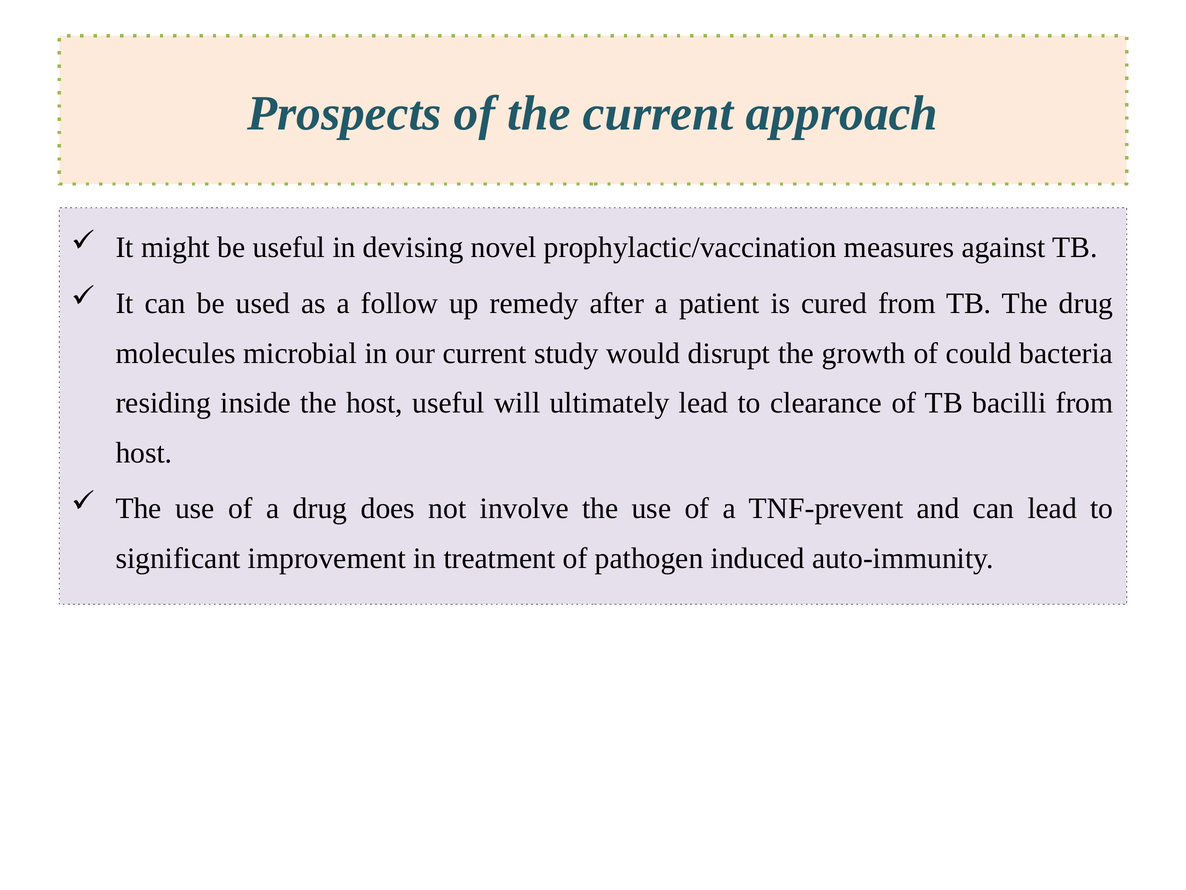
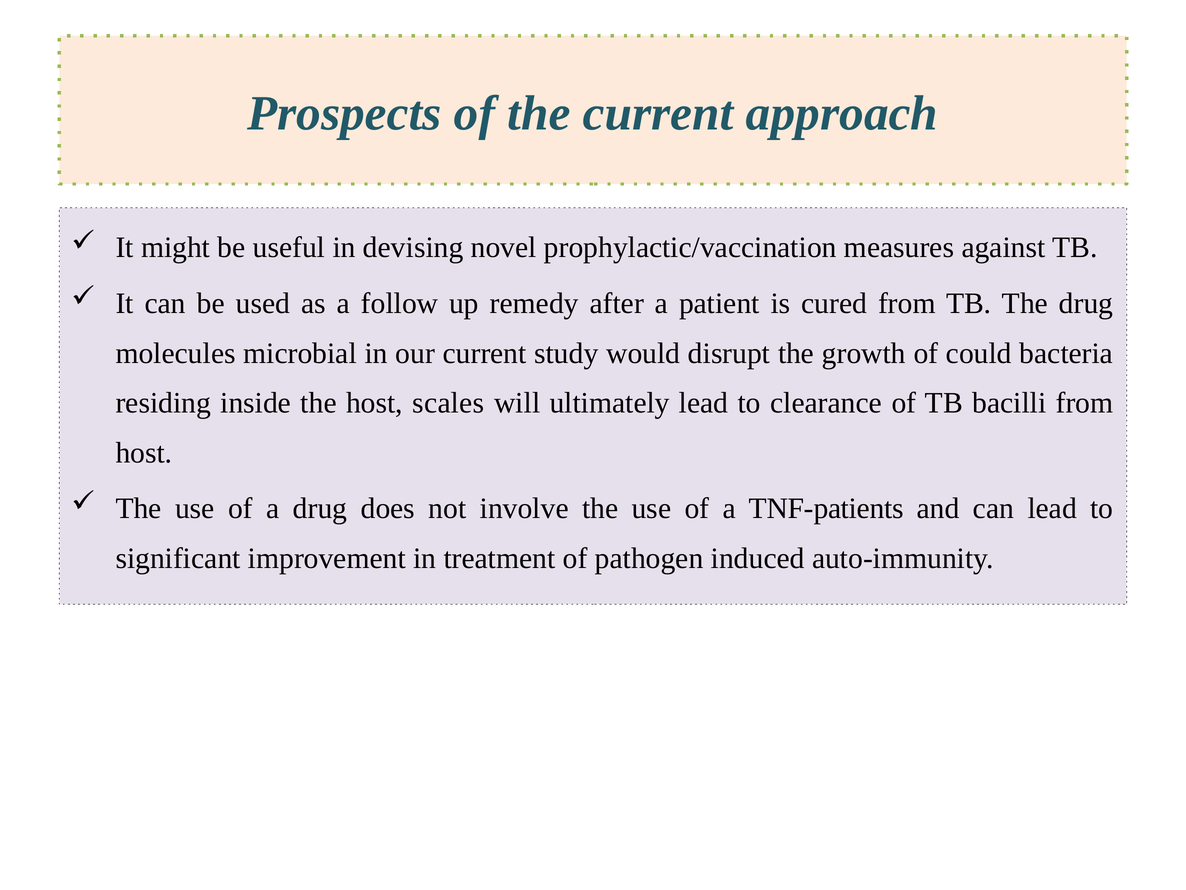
host useful: useful -> scales
TNF-prevent: TNF-prevent -> TNF-patients
